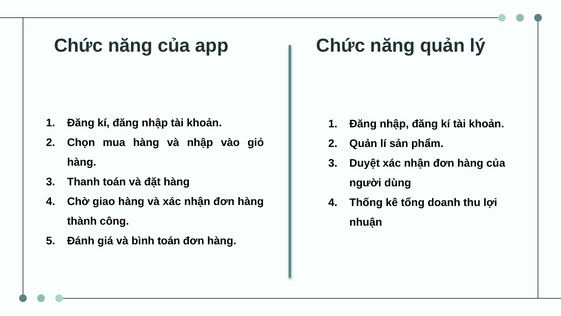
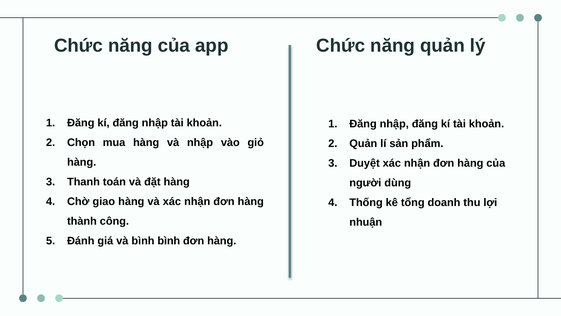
bình toán: toán -> bình
